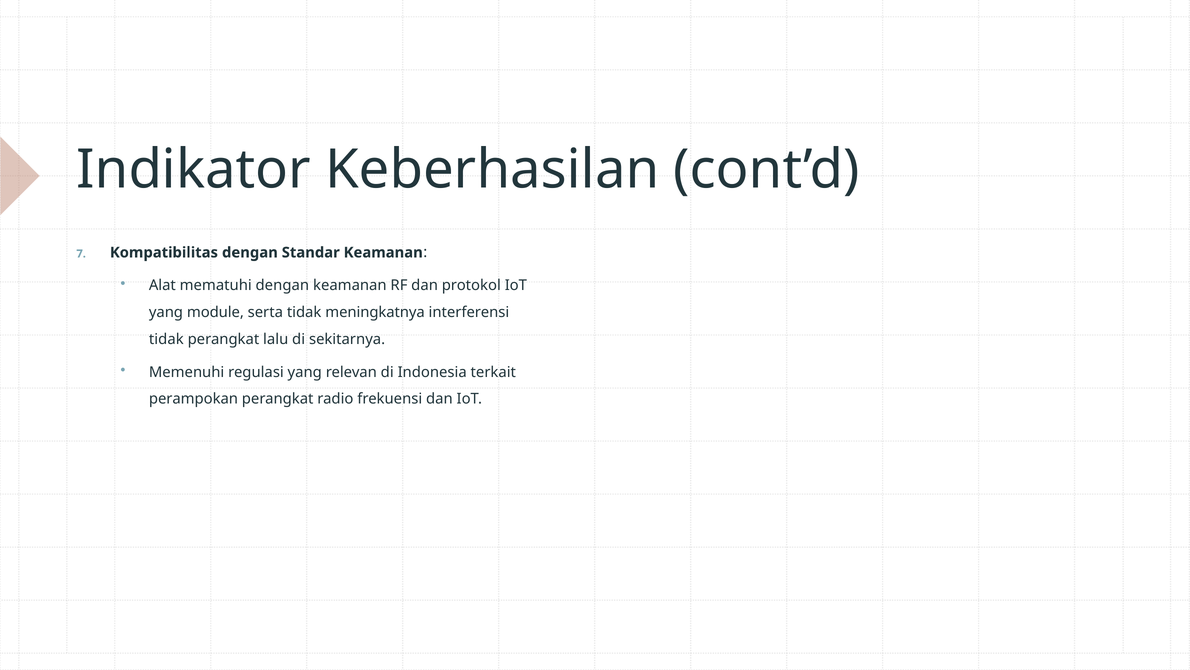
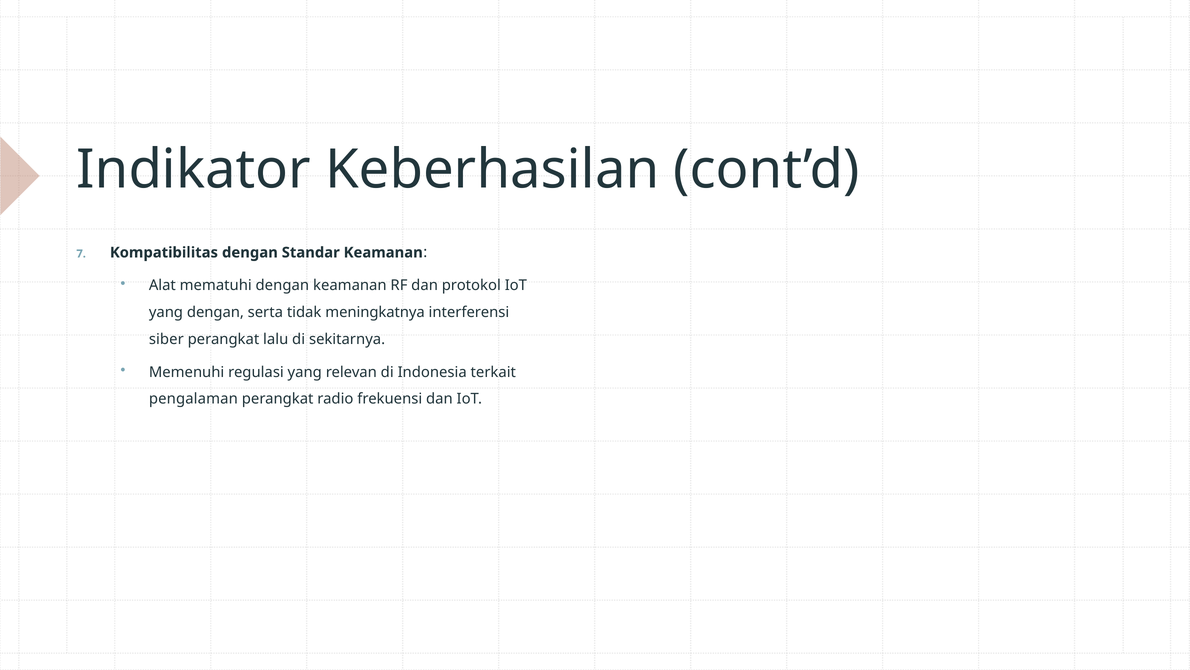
yang module: module -> dengan
tidak at (166, 339): tidak -> siber
perampokan: perampokan -> pengalaman
